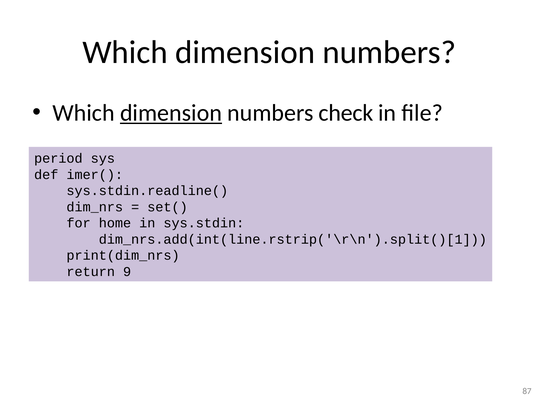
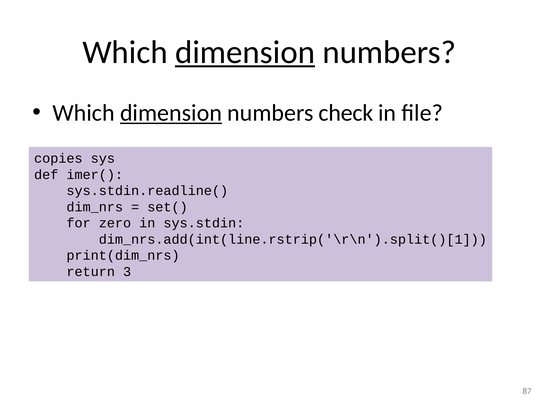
dimension at (245, 52) underline: none -> present
period: period -> copies
home: home -> zero
9: 9 -> 3
